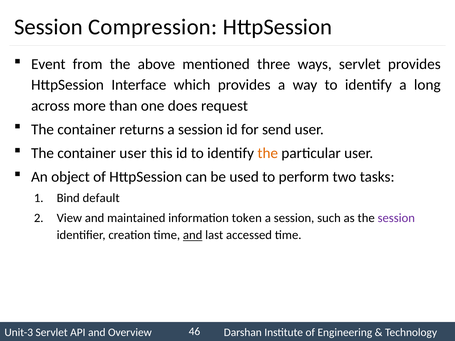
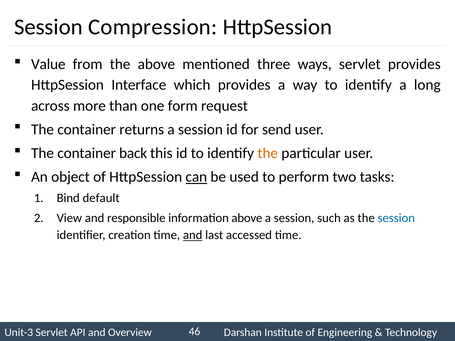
Event: Event -> Value
does: does -> form
container user: user -> back
can underline: none -> present
maintained: maintained -> responsible
information token: token -> above
session at (396, 218) colour: purple -> blue
